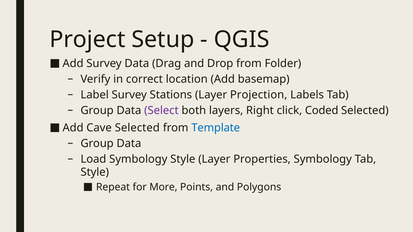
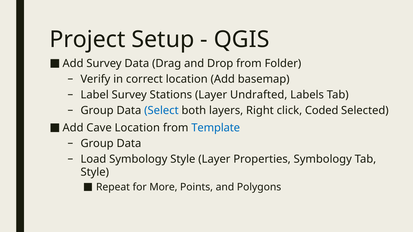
Projection: Projection -> Undrafted
Select colour: purple -> blue
Cave Selected: Selected -> Location
